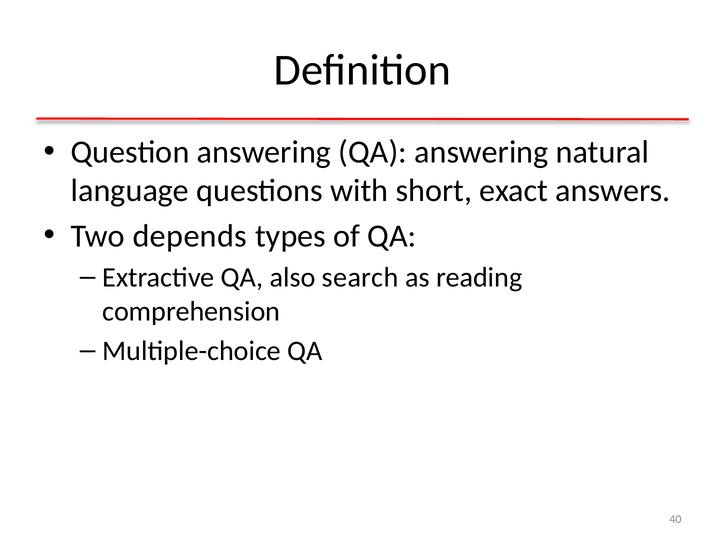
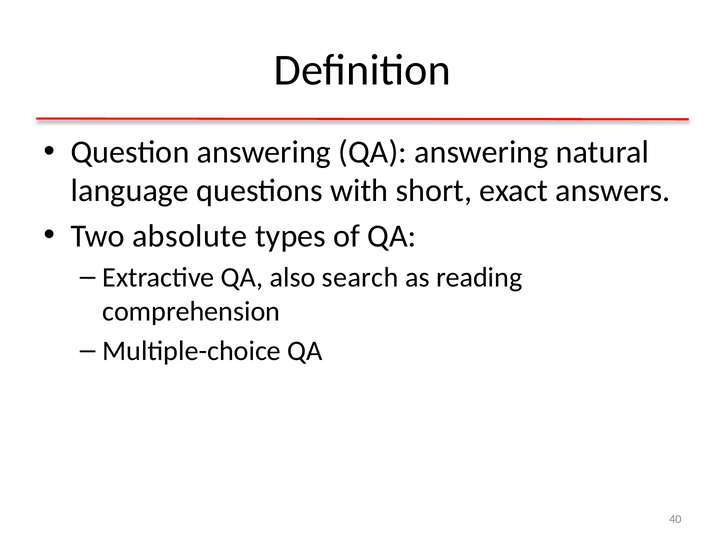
depends: depends -> absolute
